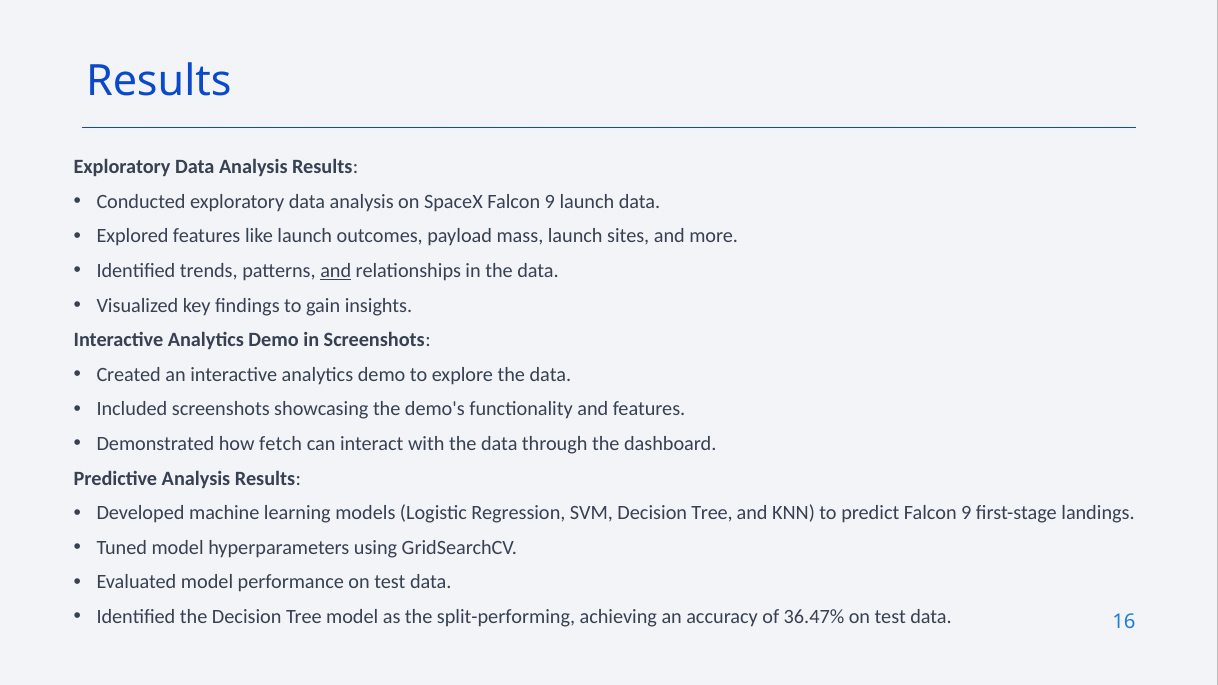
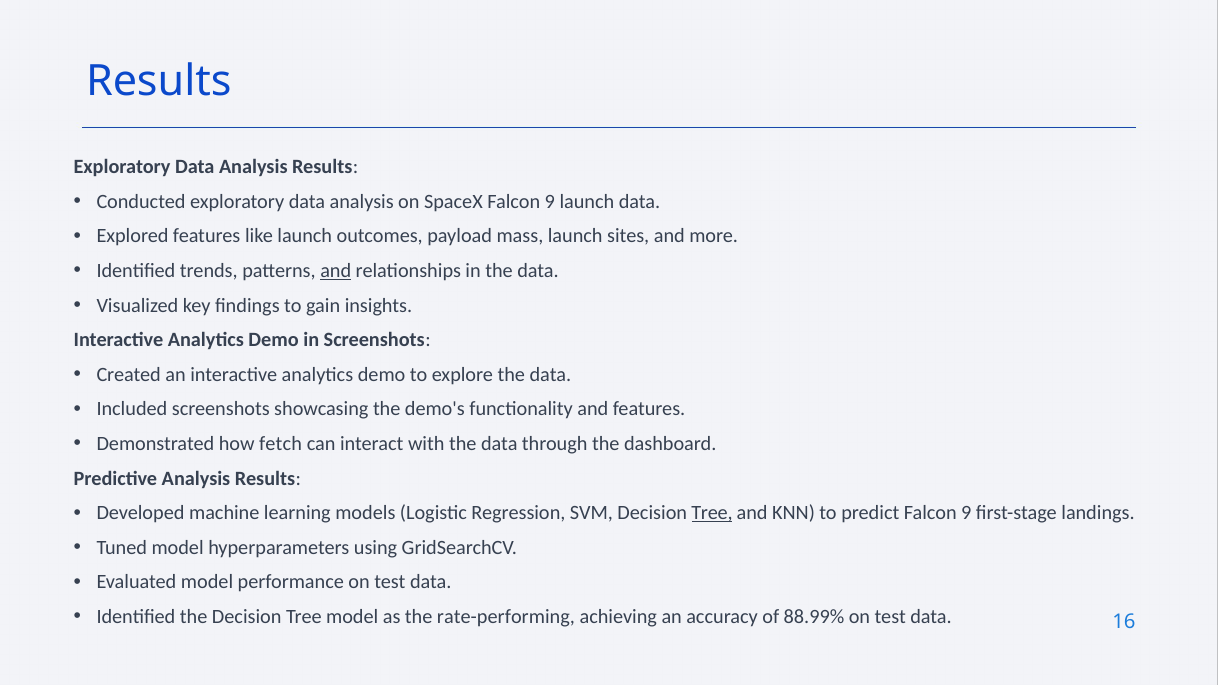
Tree at (712, 513) underline: none -> present
split-performing: split-performing -> rate-performing
36.47%: 36.47% -> 88.99%
